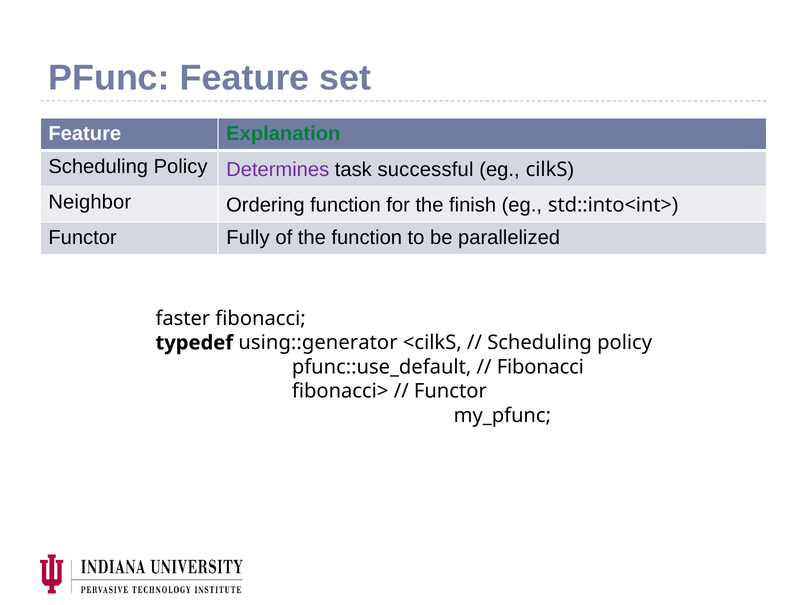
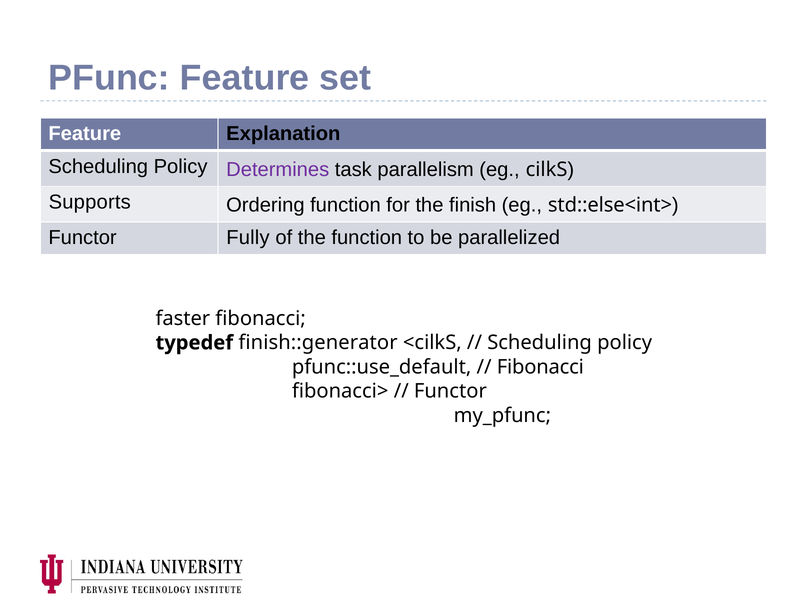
Explanation colour: green -> black
successful: successful -> parallelism
Neighbor: Neighbor -> Supports
std::into<int>: std::into<int> -> std::else<int>
using::generator: using::generator -> finish::generator
